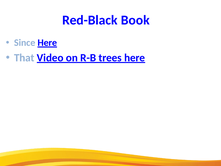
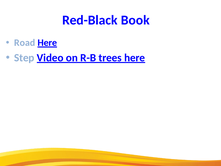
Since: Since -> Road
That: That -> Step
